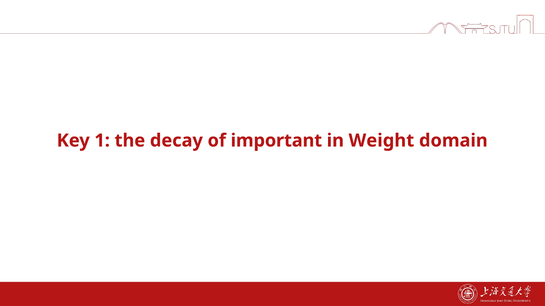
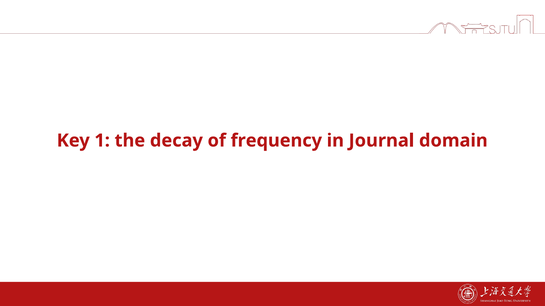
important: important -> frequency
Weight: Weight -> Journal
